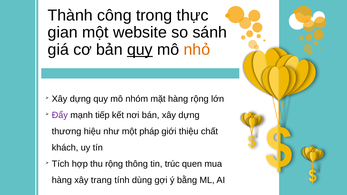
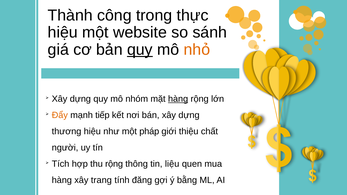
gian at (63, 32): gian -> hiệu
hàng at (178, 99) underline: none -> present
Đẩy colour: purple -> orange
khách: khách -> người
trúc: trúc -> liệu
dùng: dùng -> đăng
